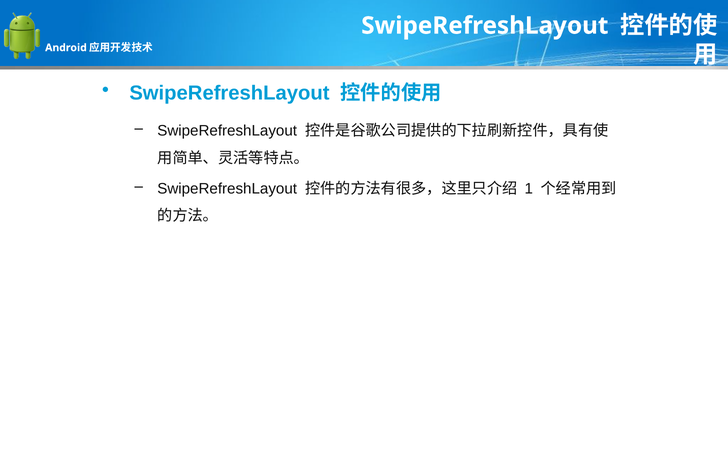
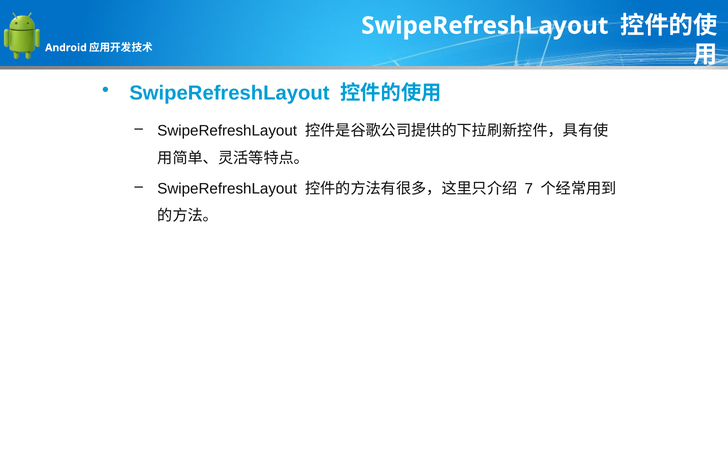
1: 1 -> 7
